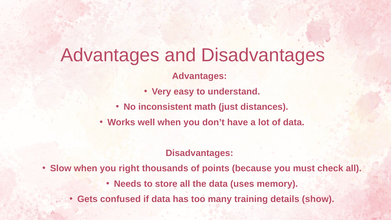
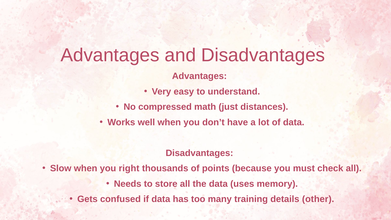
inconsistent: inconsistent -> compressed
show: show -> other
